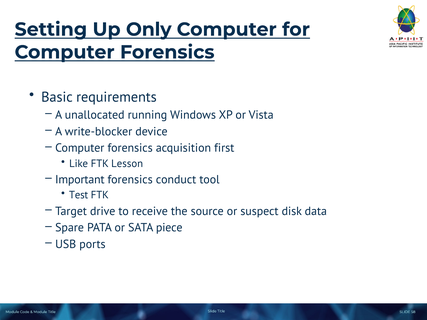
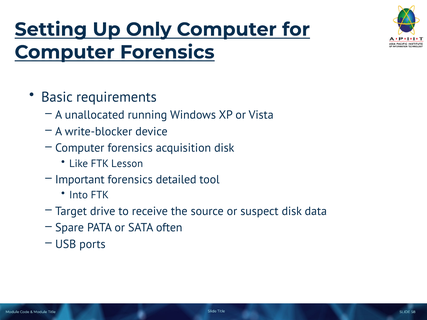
acquisition first: first -> disk
conduct: conduct -> detailed
Test: Test -> Into
piece: piece -> often
